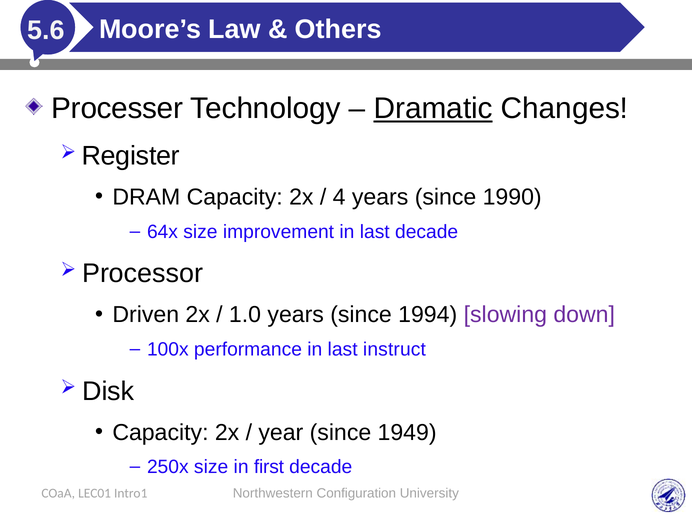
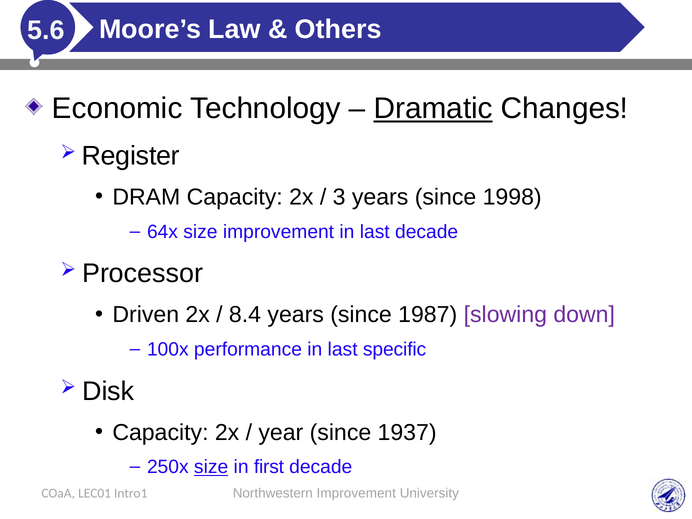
Processer: Processer -> Economic
4: 4 -> 3
1990: 1990 -> 1998
1.0: 1.0 -> 8.4
1994: 1994 -> 1987
instruct: instruct -> specific
1949: 1949 -> 1937
size at (211, 467) underline: none -> present
Northwestern Configuration: Configuration -> Improvement
